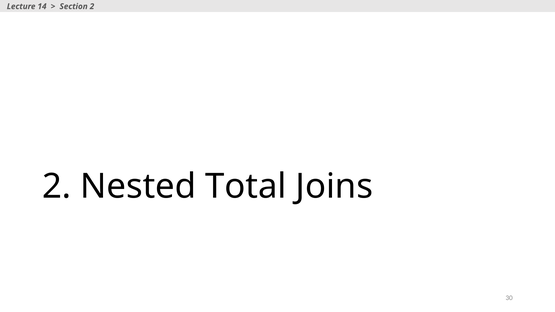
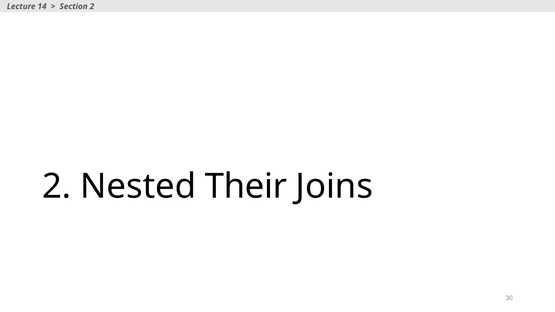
Total: Total -> Their
